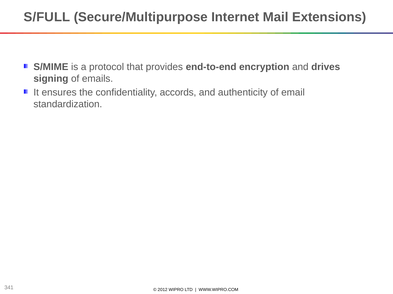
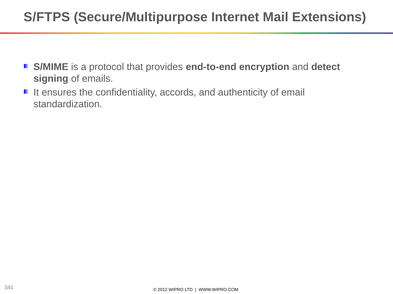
S/FULL: S/FULL -> S/FTPS
drives: drives -> detect
